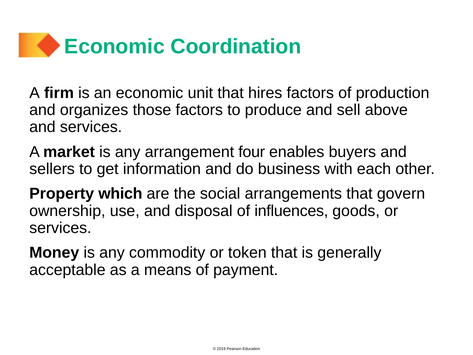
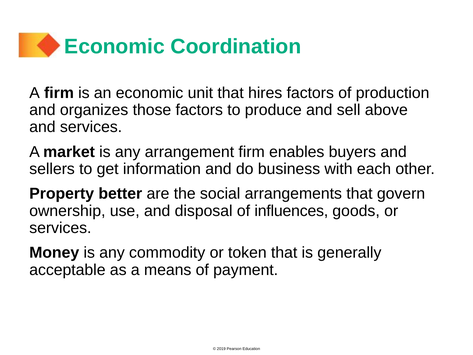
arrangement four: four -> firm
which: which -> better
